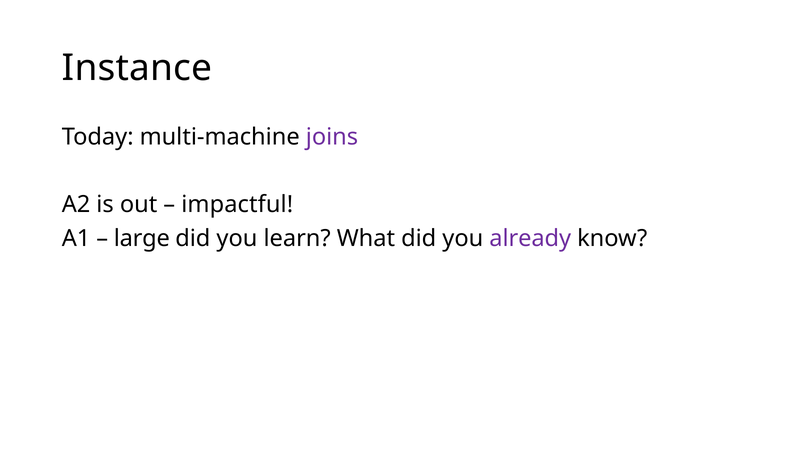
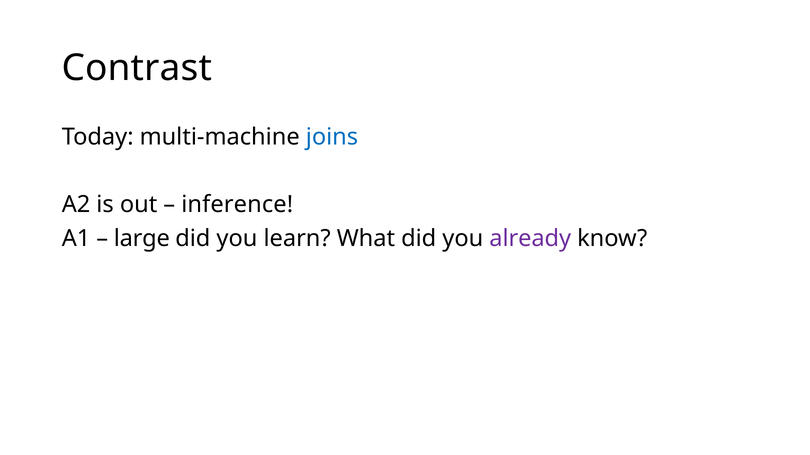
Instance: Instance -> Contrast
joins colour: purple -> blue
impactful: impactful -> inference
